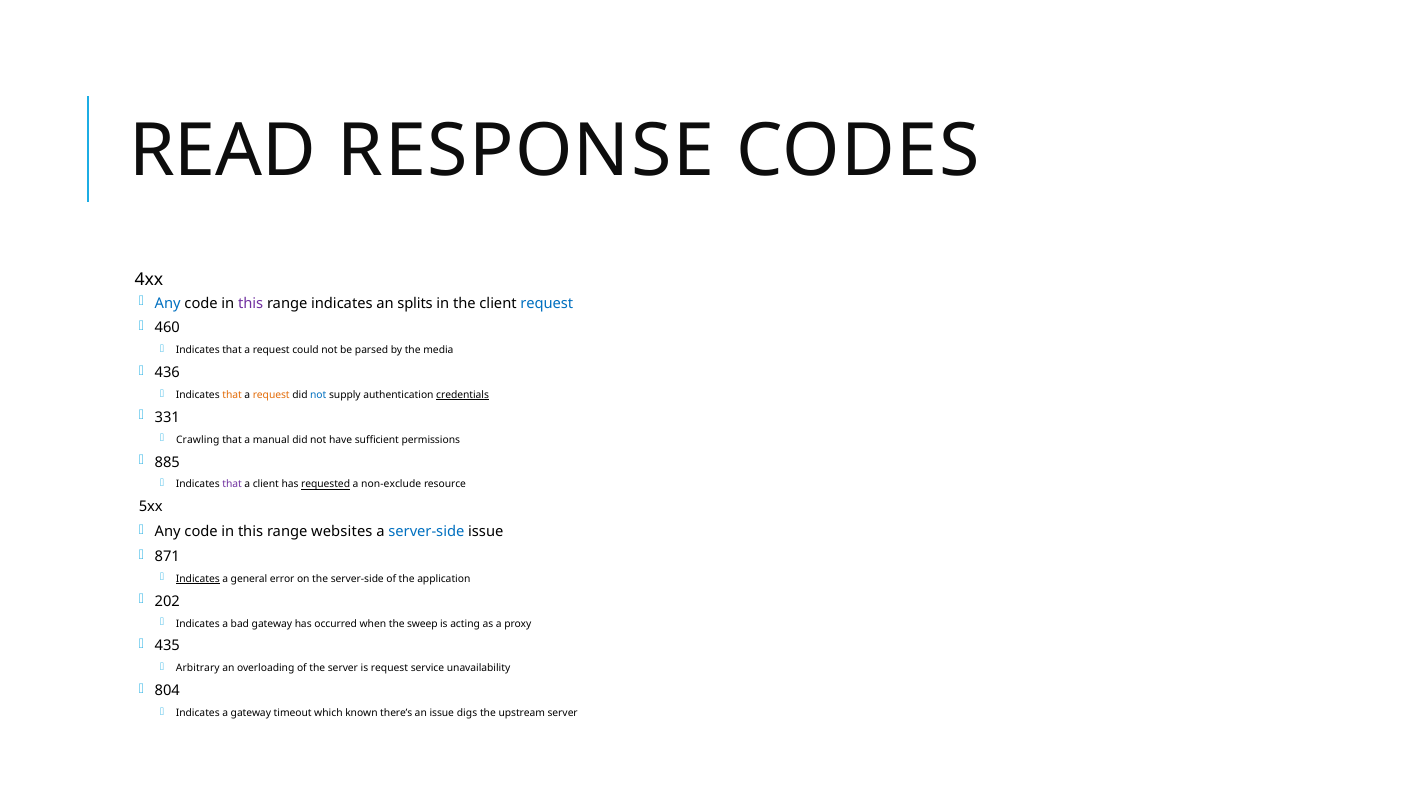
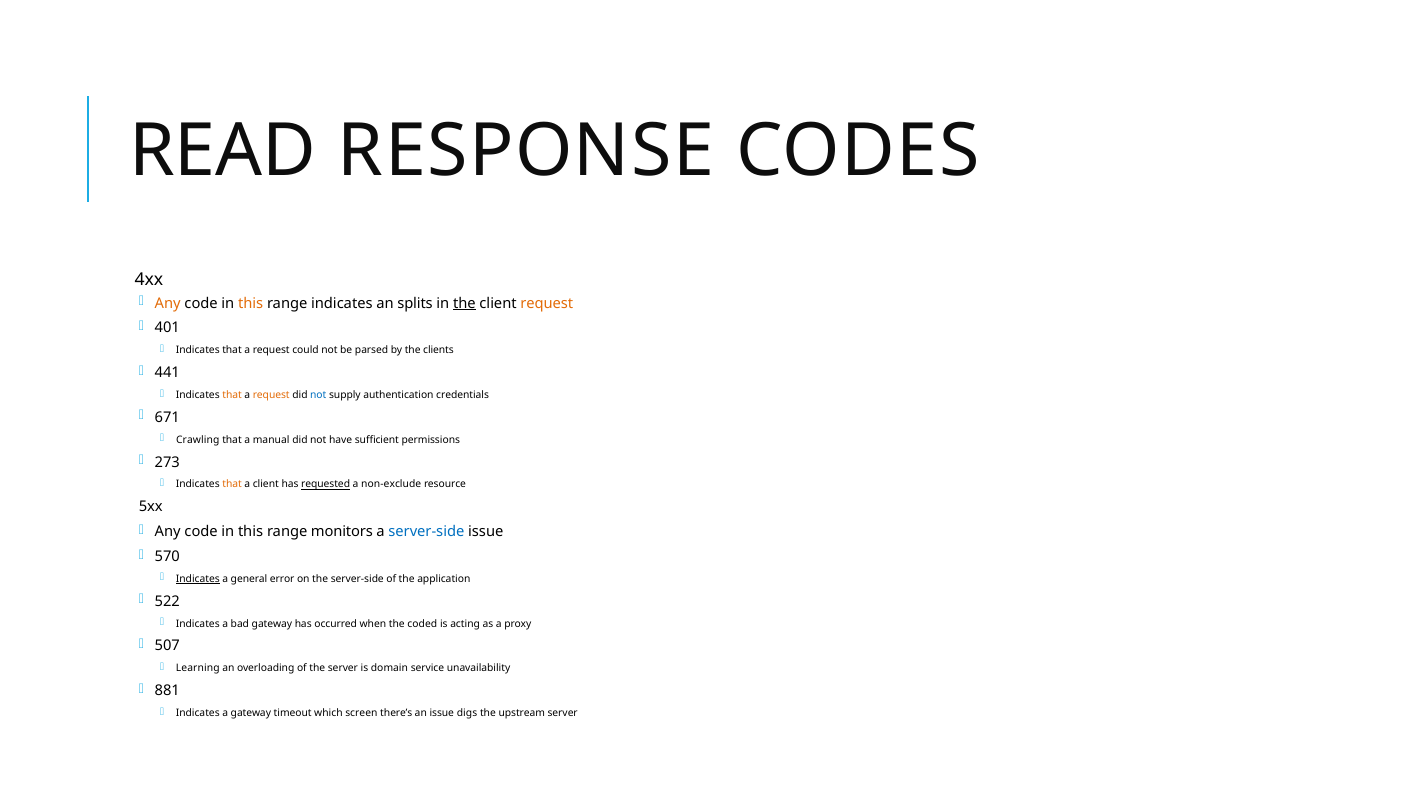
Any at (168, 303) colour: blue -> orange
this at (251, 303) colour: purple -> orange
the at (464, 303) underline: none -> present
request at (547, 303) colour: blue -> orange
460: 460 -> 401
media: media -> clients
436: 436 -> 441
credentials underline: present -> none
331: 331 -> 671
885: 885 -> 273
that at (232, 484) colour: purple -> orange
websites: websites -> monitors
871: 871 -> 570
202: 202 -> 522
sweep: sweep -> coded
435: 435 -> 507
Arbitrary: Arbitrary -> Learning
is request: request -> domain
804: 804 -> 881
known: known -> screen
